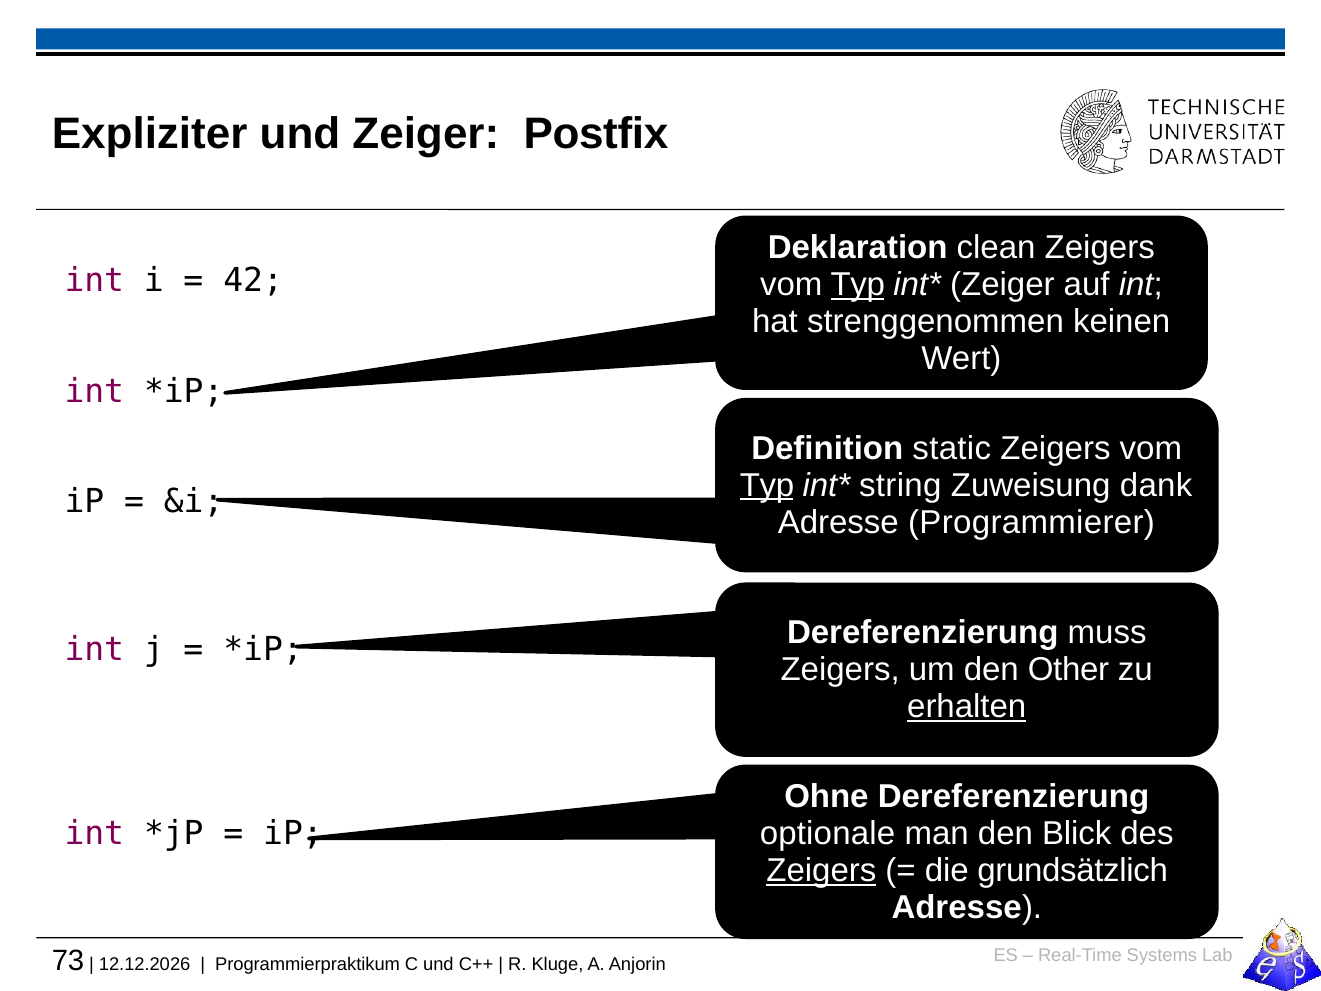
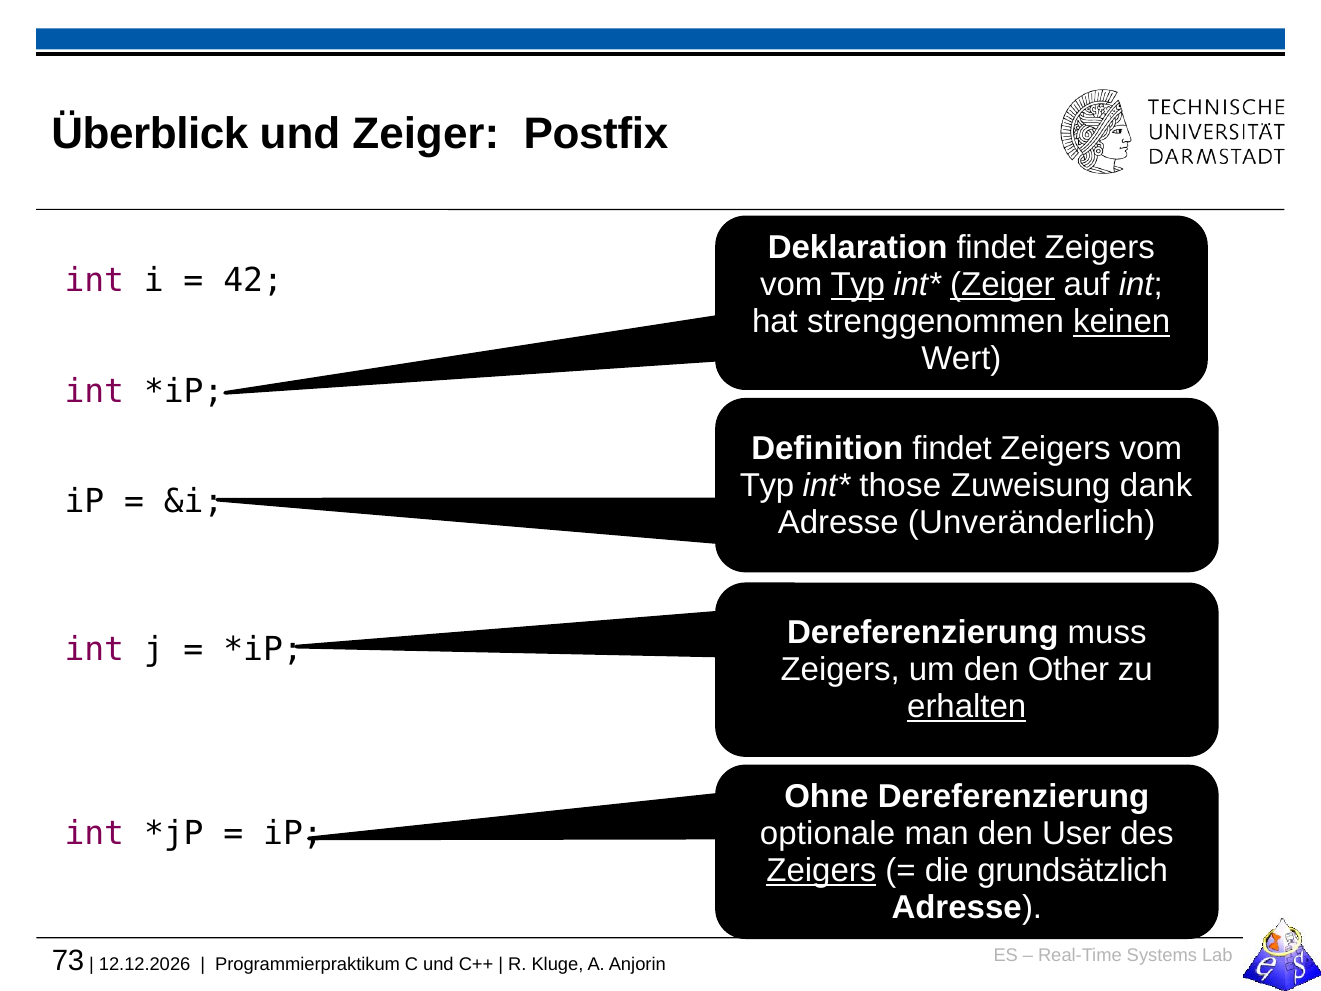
Expliziter: Expliziter -> Überblick
Deklaration clean: clean -> findet
Zeiger at (1002, 284) underline: none -> present
keinen underline: none -> present
Definition static: static -> findet
Typ at (767, 485) underline: present -> none
string: string -> those
Programmierer: Programmierer -> Unveränderlich
Blick: Blick -> User
